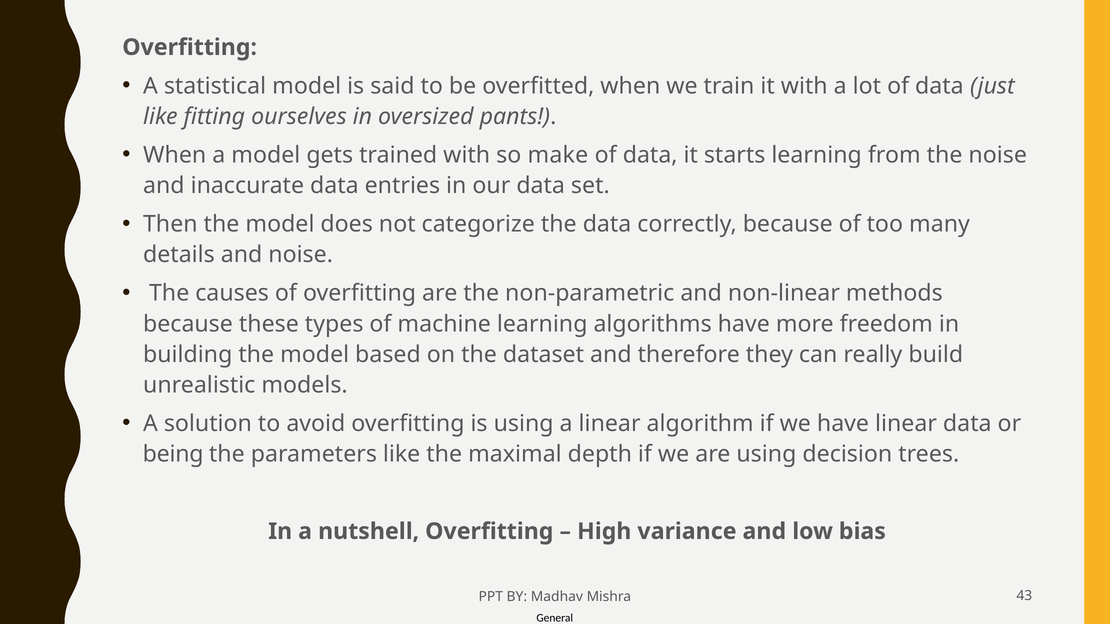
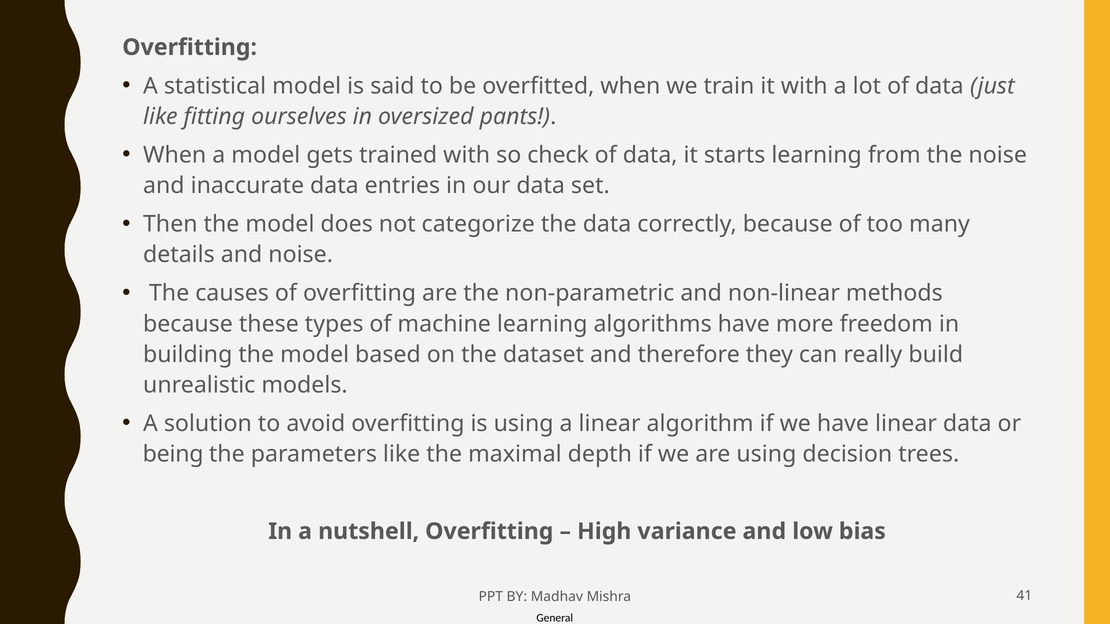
make: make -> check
43: 43 -> 41
